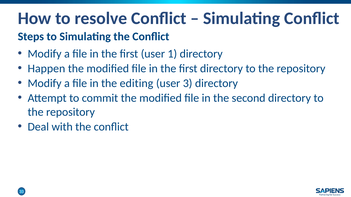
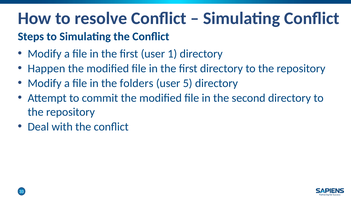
editing: editing -> folders
3: 3 -> 5
